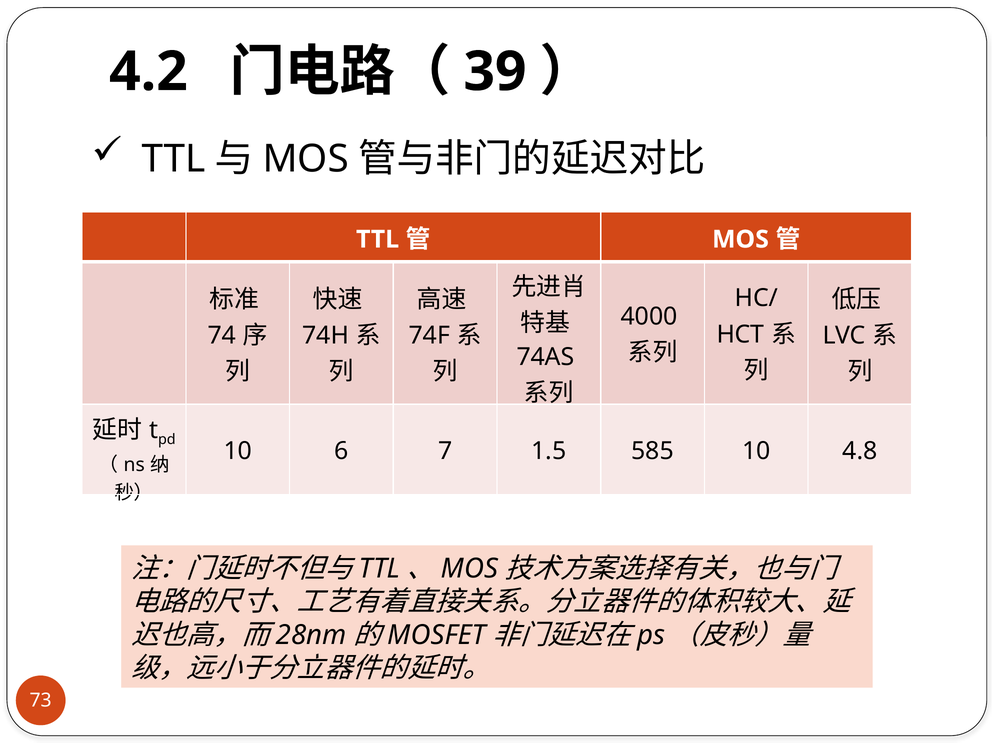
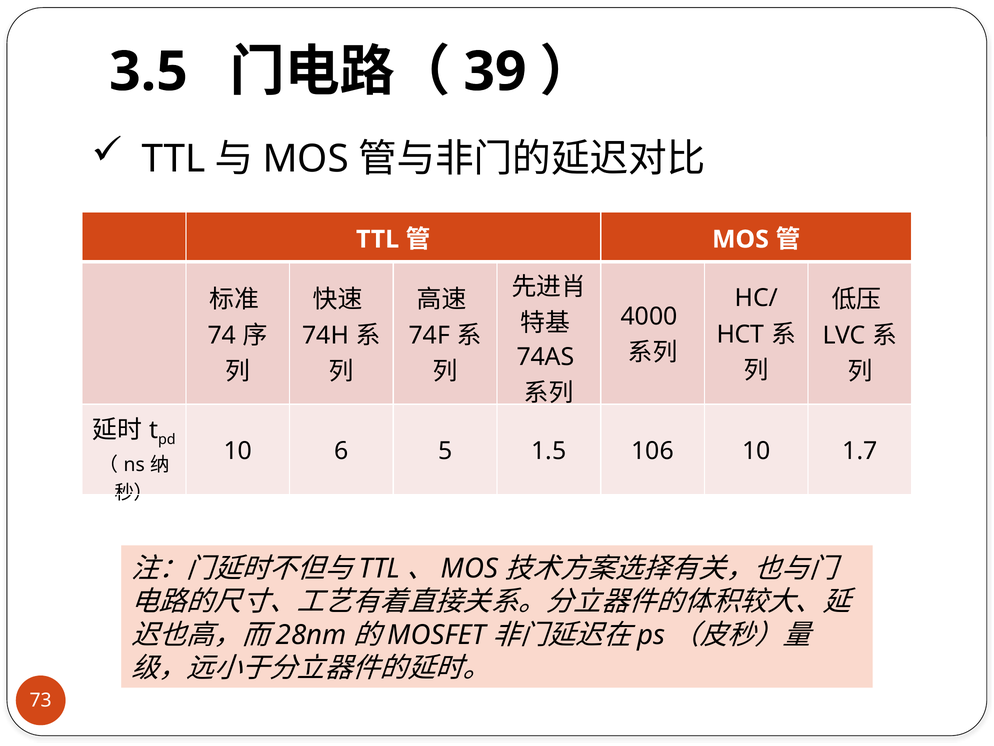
4.2: 4.2 -> 3.5
7: 7 -> 5
585: 585 -> 106
4.8: 4.8 -> 1.7
